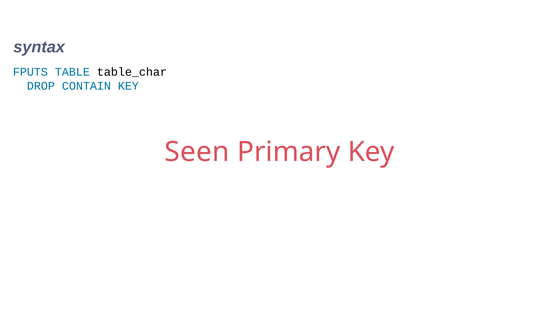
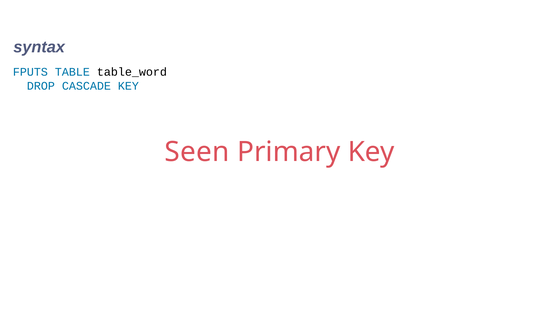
table_char: table_char -> table_word
CONTAIN: CONTAIN -> CASCADE
